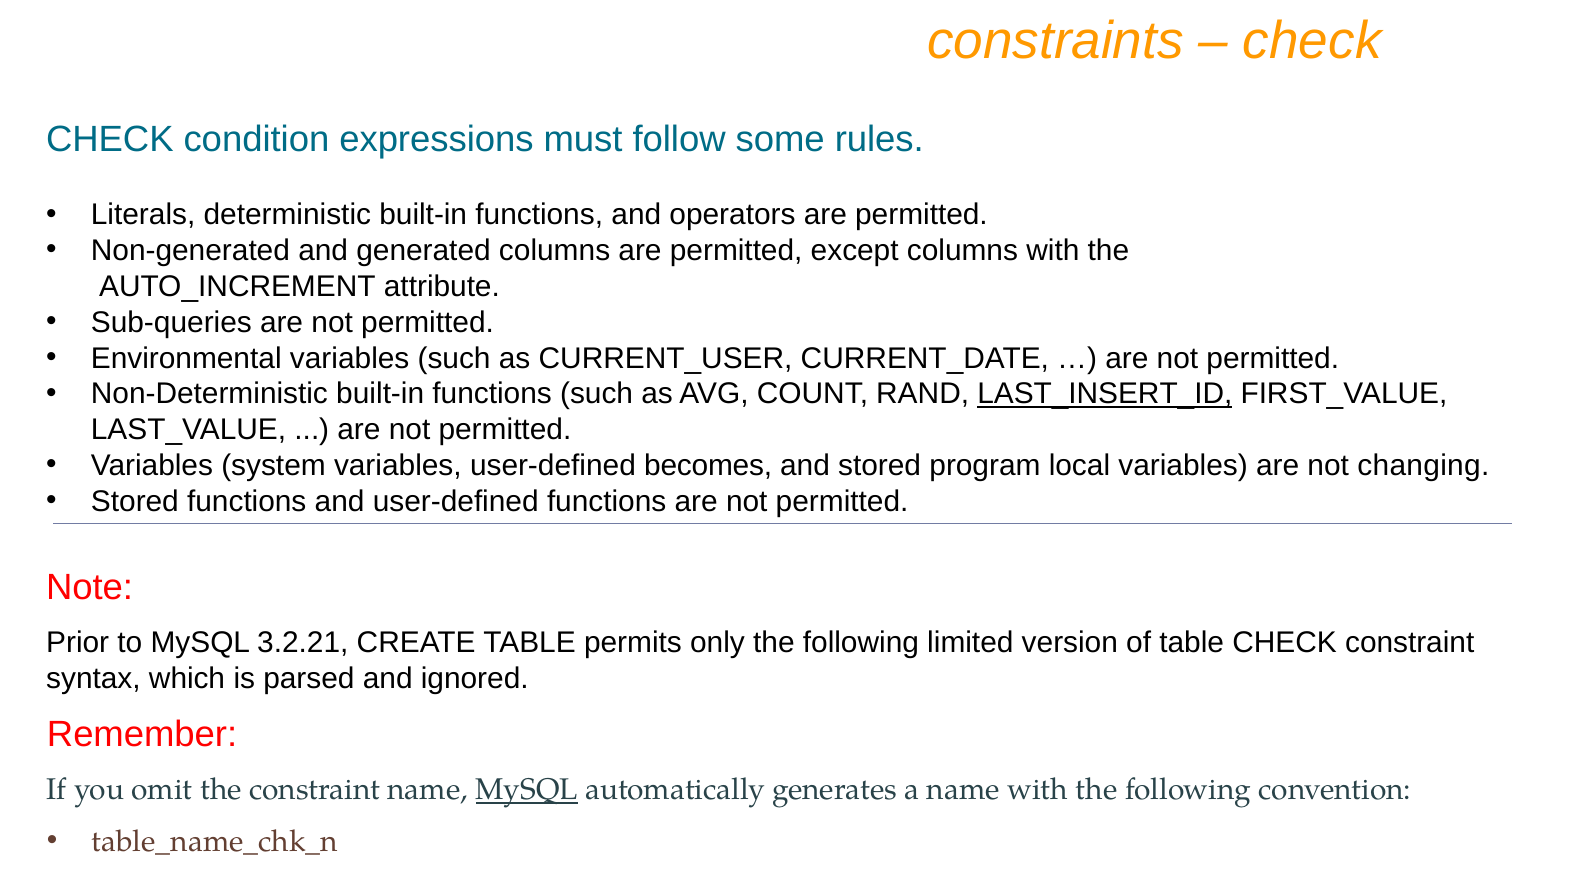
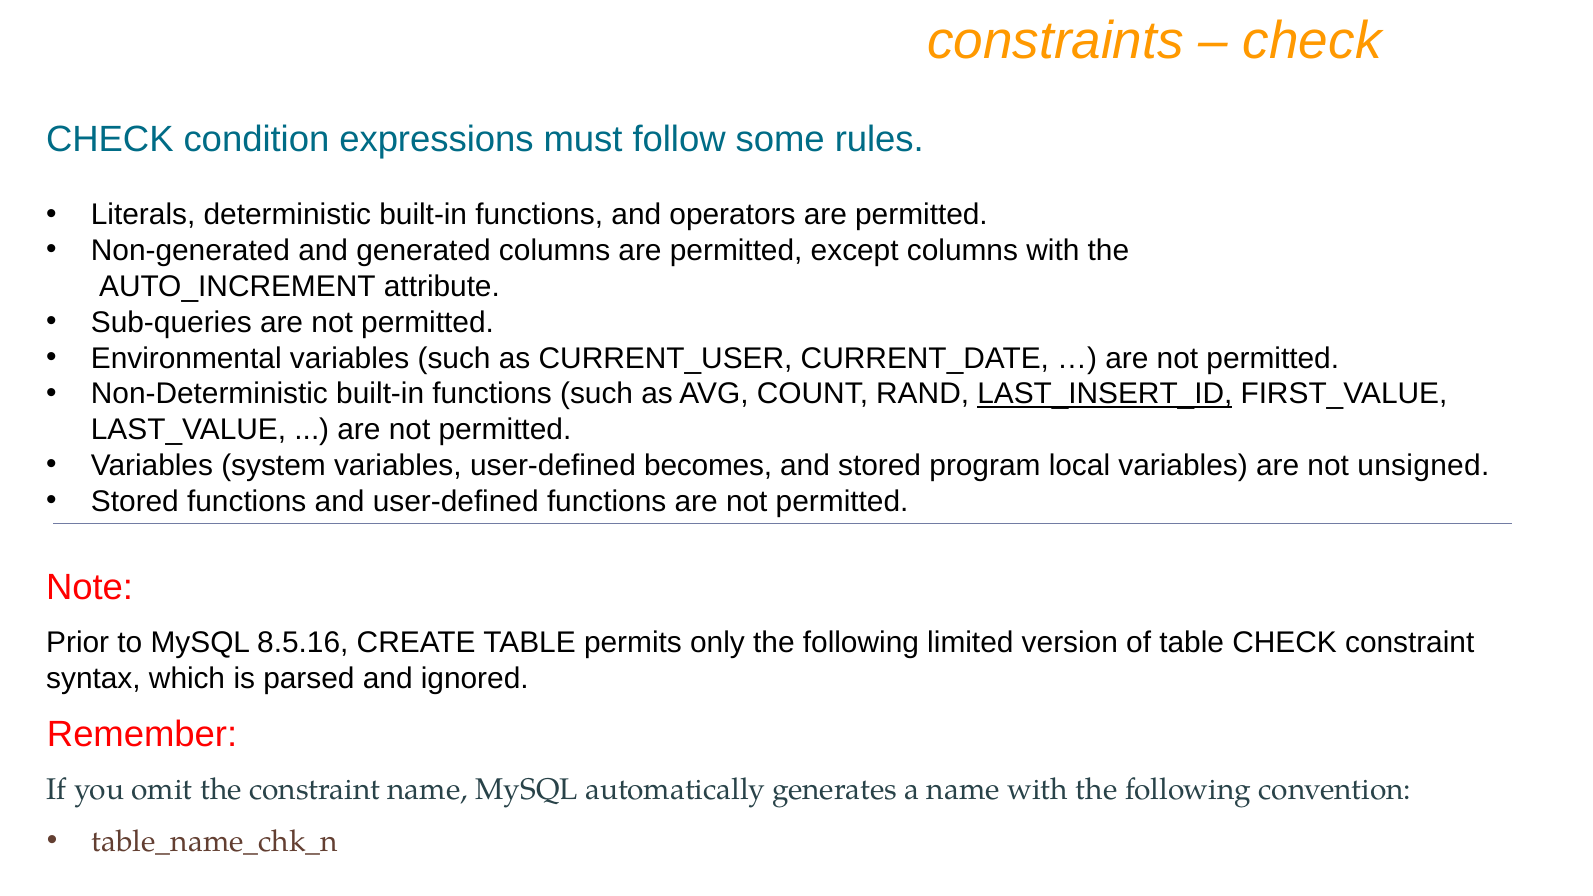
changing: changing -> unsigned
3.2.21: 3.2.21 -> 8.5.16
MySQL at (527, 790) underline: present -> none
